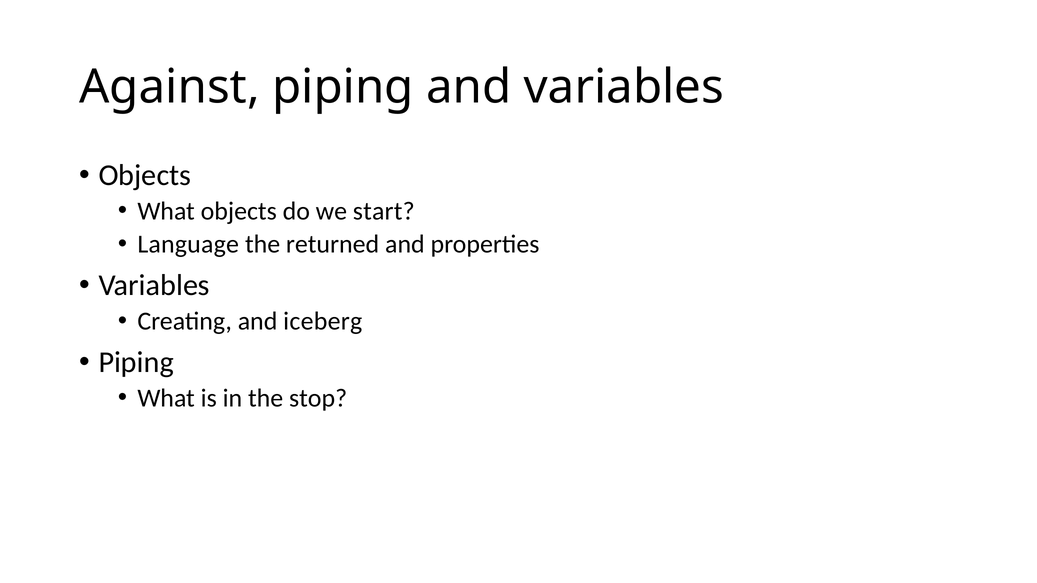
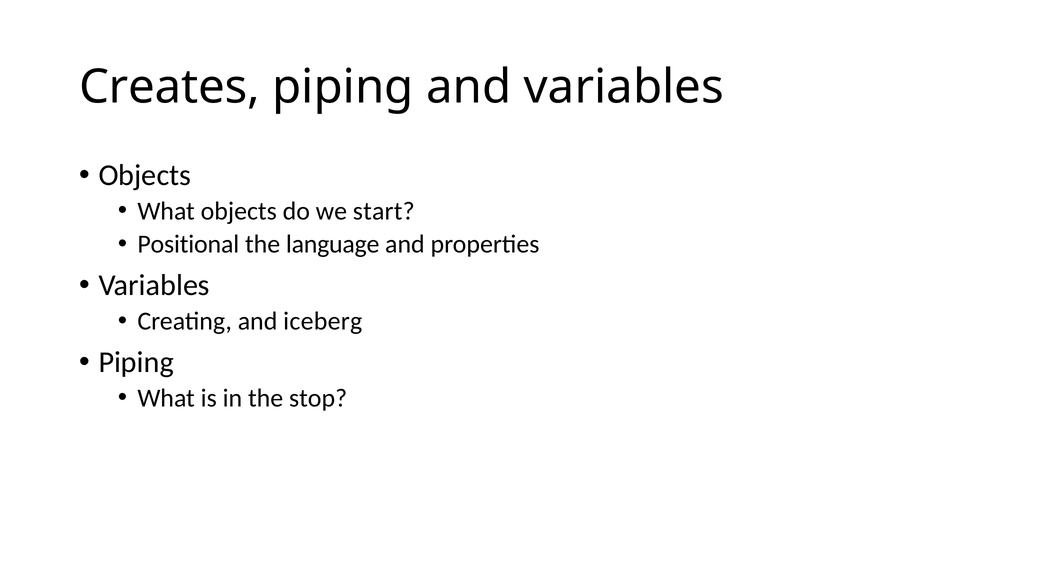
Against: Against -> Creates
Language: Language -> Positional
returned: returned -> language
